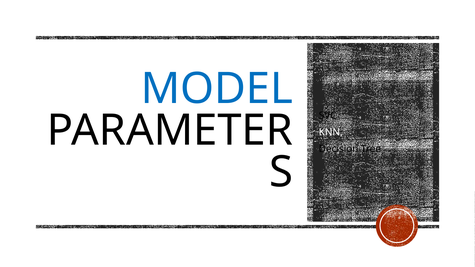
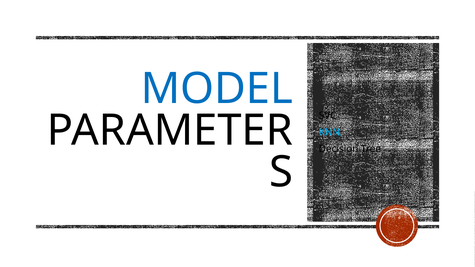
KNN colour: white -> light blue
